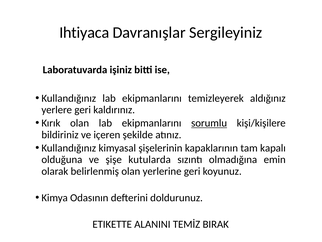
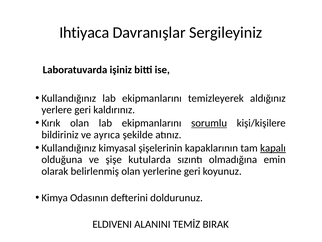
içeren: içeren -> ayrıca
kapalı underline: none -> present
ETIKETTE: ETIKETTE -> ELDIVENI
